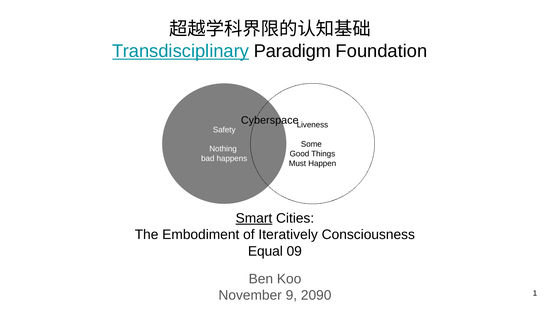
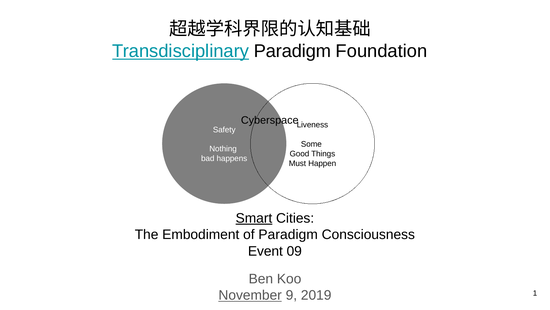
of Iteratively: Iteratively -> Paradigm
Equal: Equal -> Event
November underline: none -> present
2090: 2090 -> 2019
